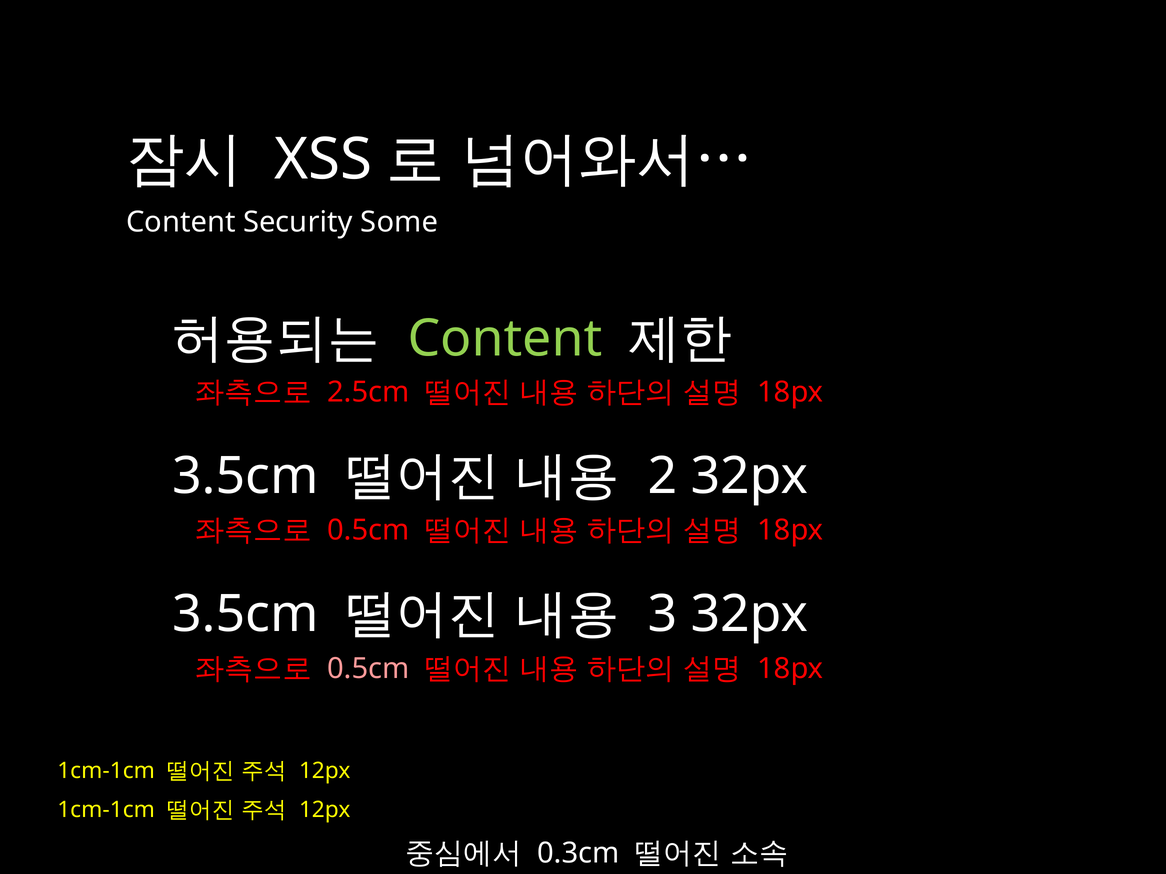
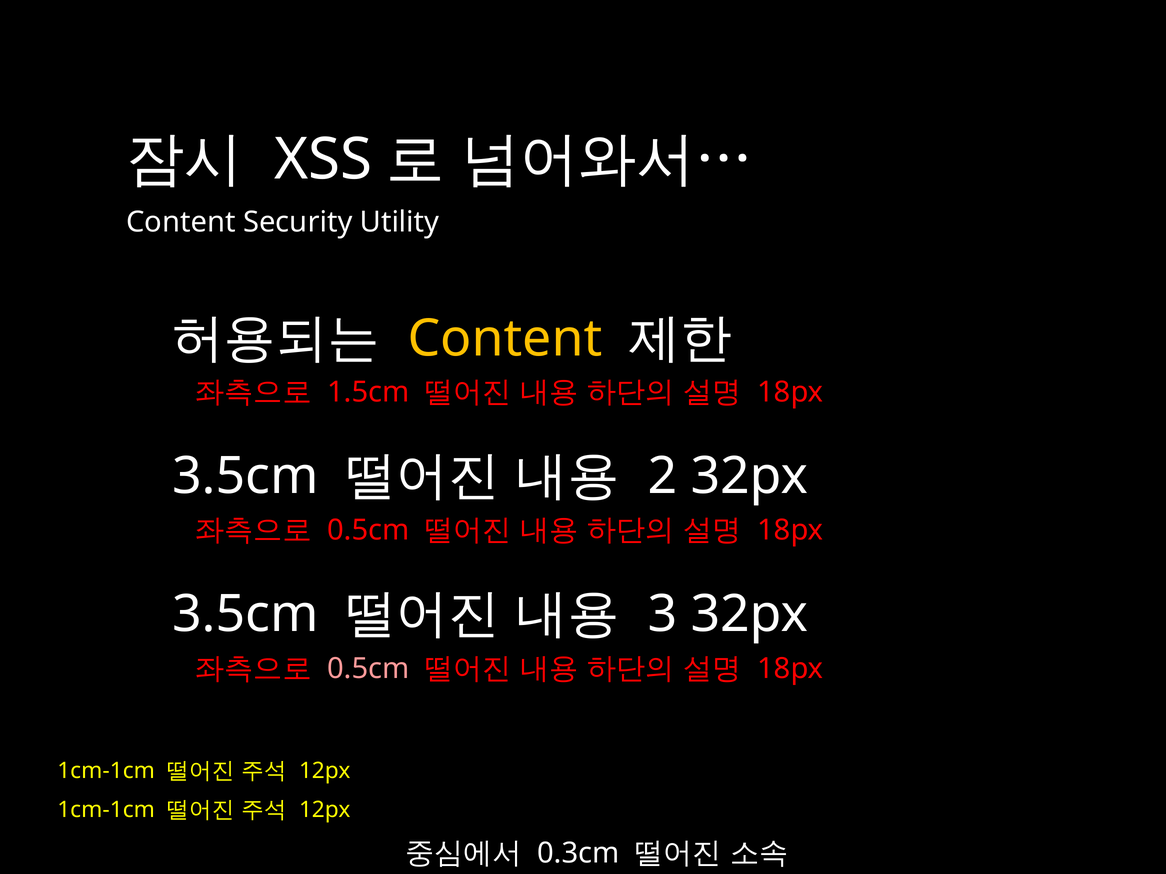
Some: Some -> Utility
Content at (505, 339) colour: light green -> yellow
2.5cm: 2.5cm -> 1.5cm
